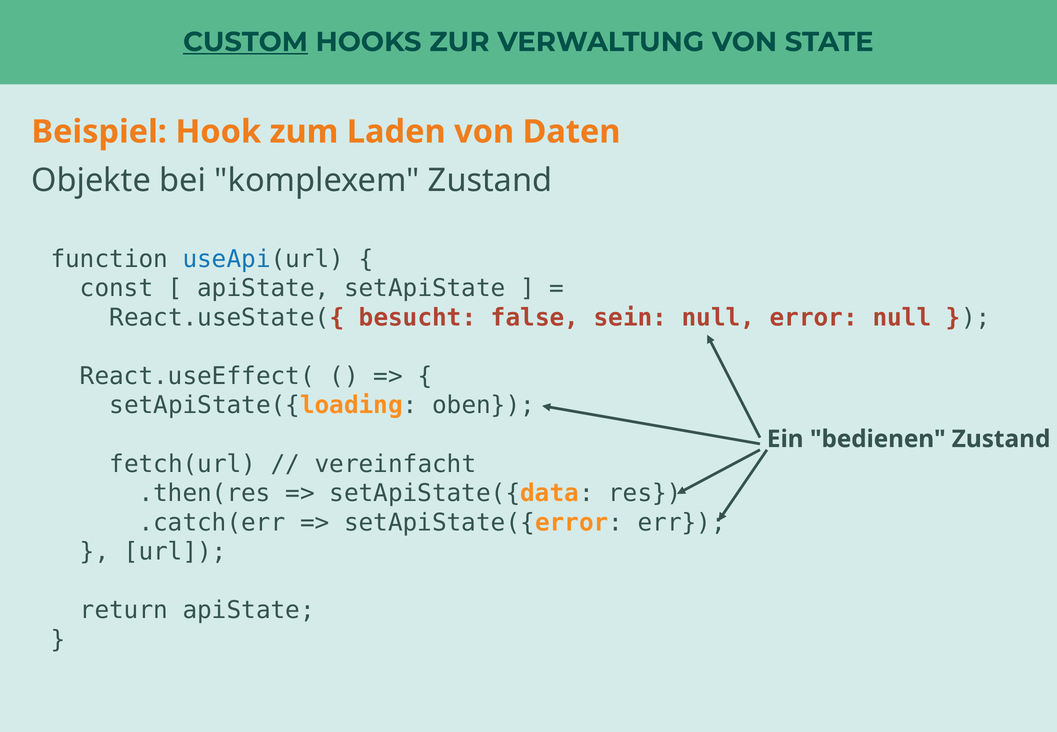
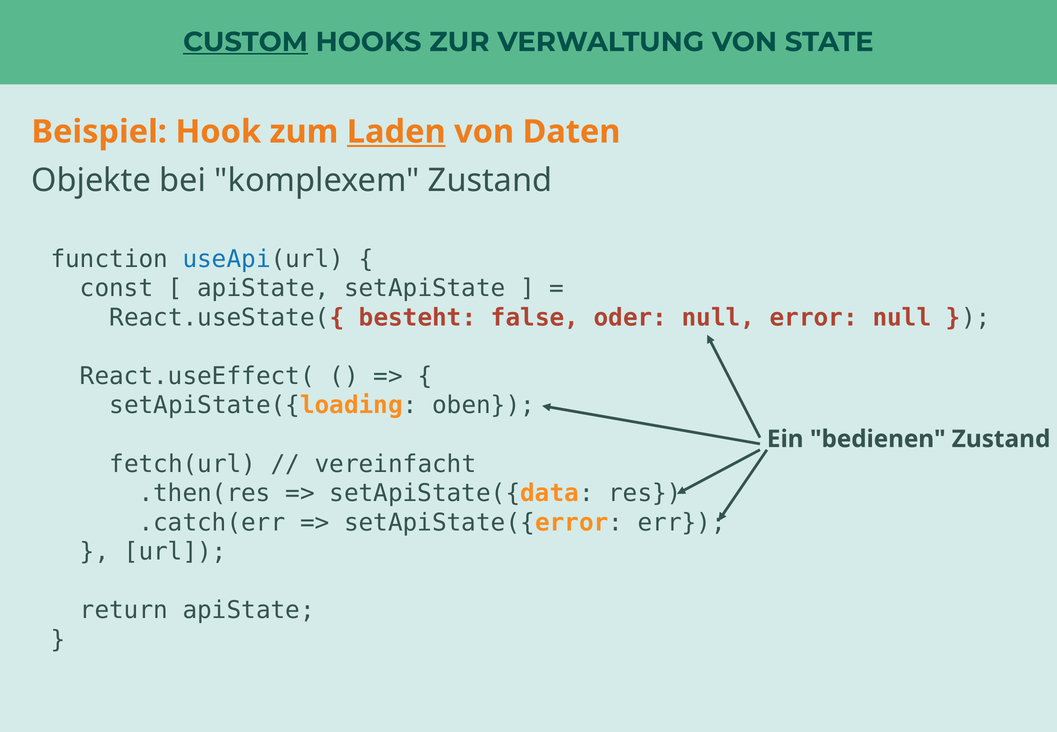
Laden underline: none -> present
besucht: besucht -> besteht
sein: sein -> oder
